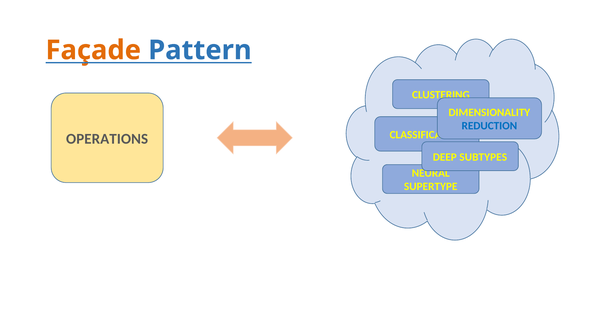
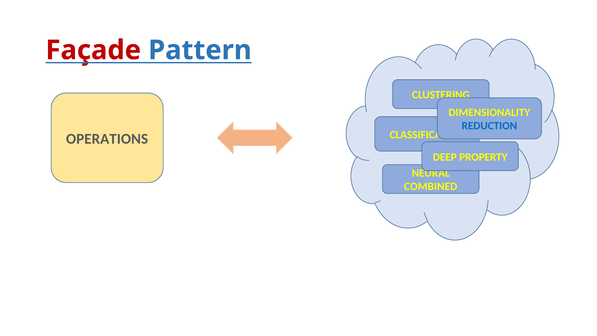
Façade colour: orange -> red
SUBTYPES: SUBTYPES -> PROPERTY
SUPERTYPE: SUPERTYPE -> COMBINED
